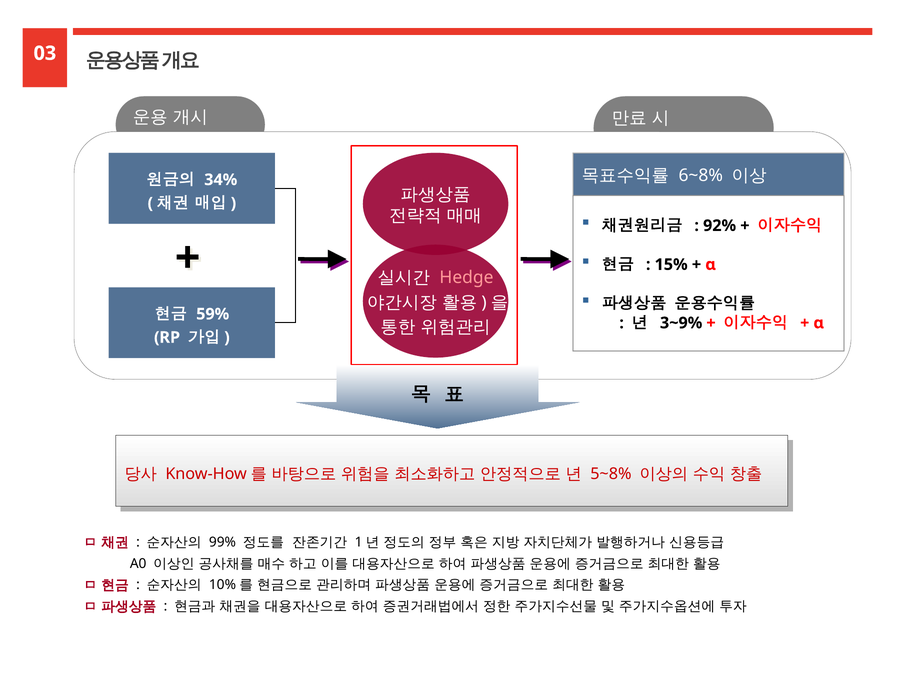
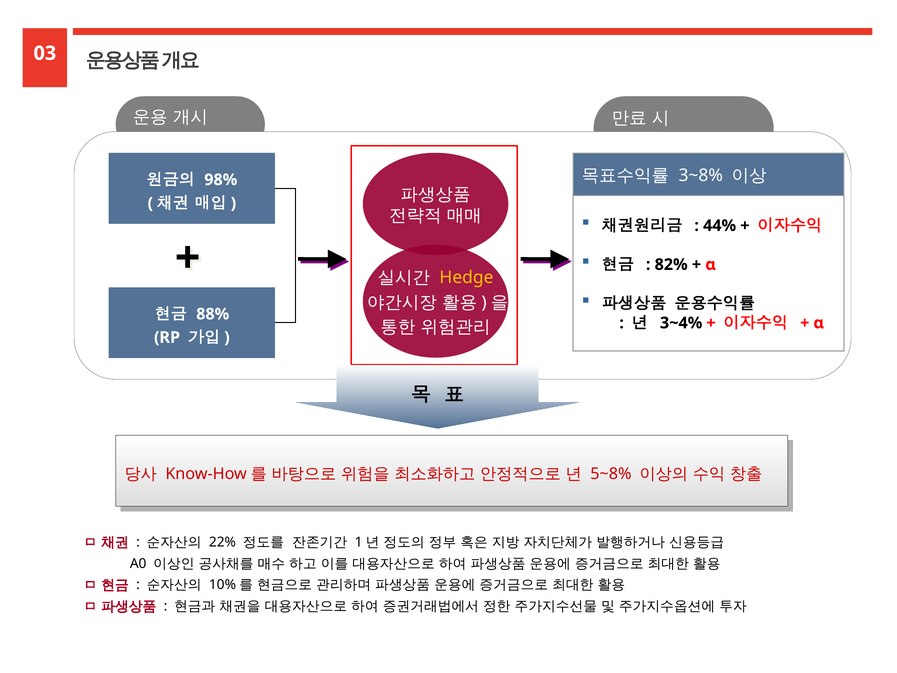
6~8%: 6~8% -> 3~8%
34%: 34% -> 98%
92%: 92% -> 44%
15%: 15% -> 82%
Hedge colour: pink -> yellow
59%: 59% -> 88%
3~9%: 3~9% -> 3~4%
99%: 99% -> 22%
